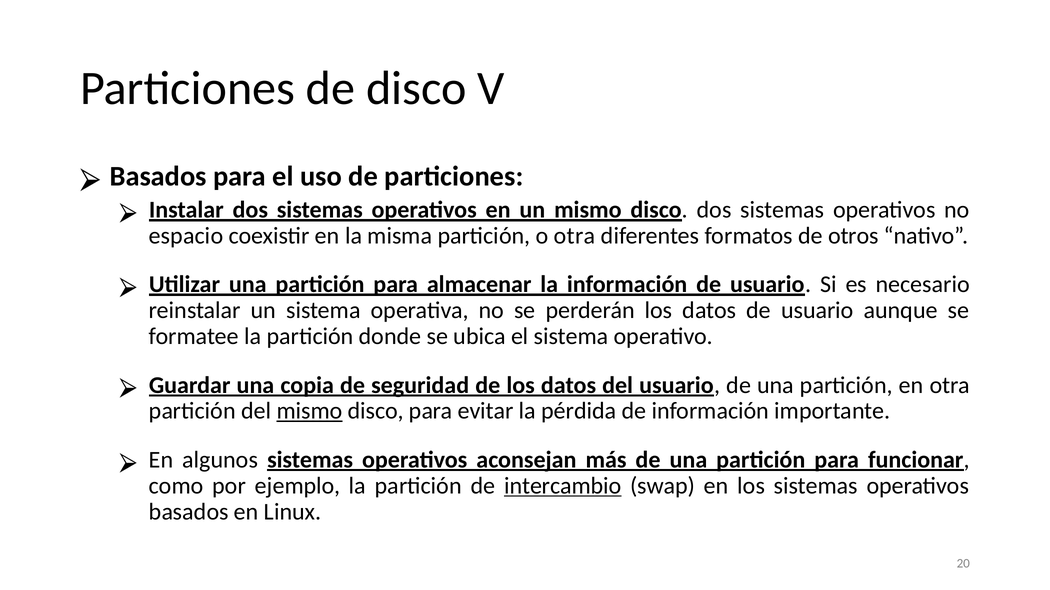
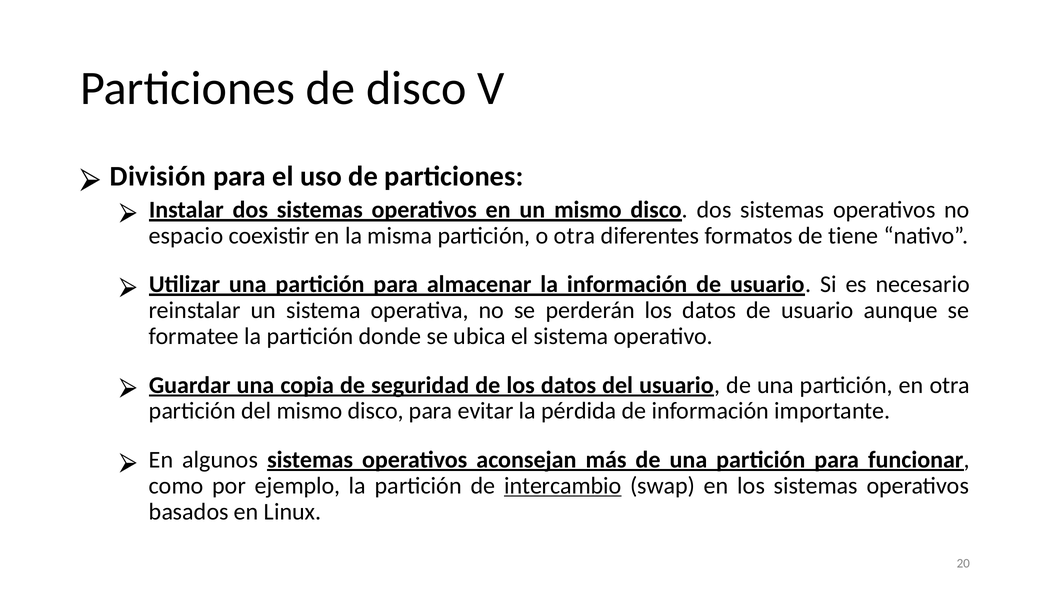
Basados at (158, 176): Basados -> División
otros: otros -> tiene
mismo at (310, 411) underline: present -> none
